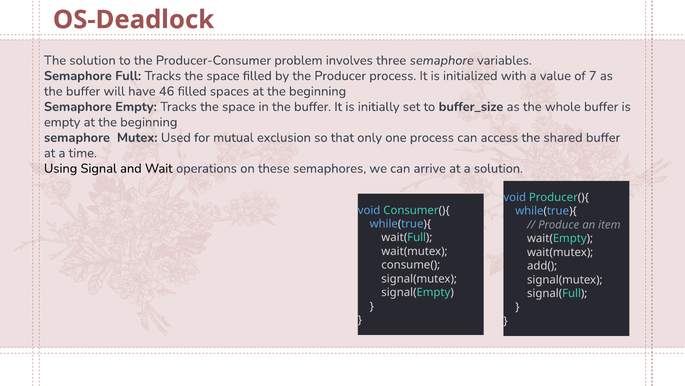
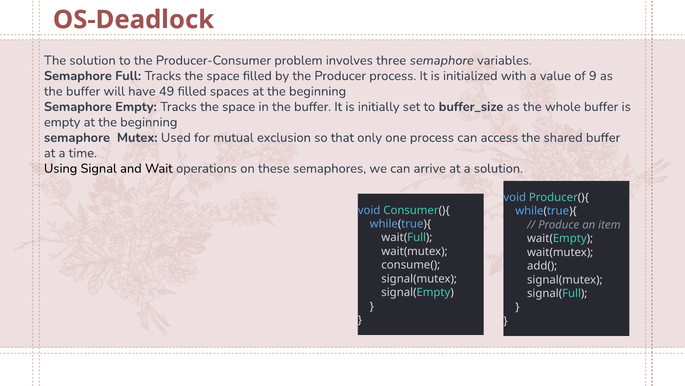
7: 7 -> 9
46: 46 -> 49
